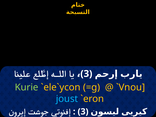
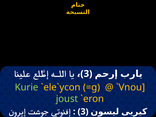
joust colour: light blue -> light green
